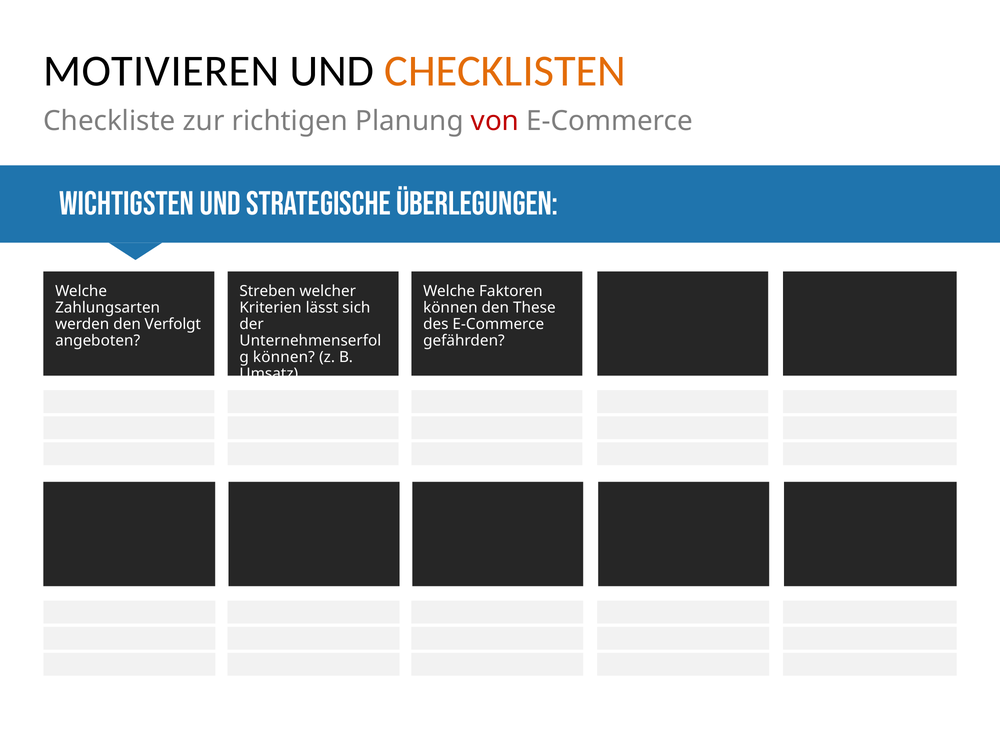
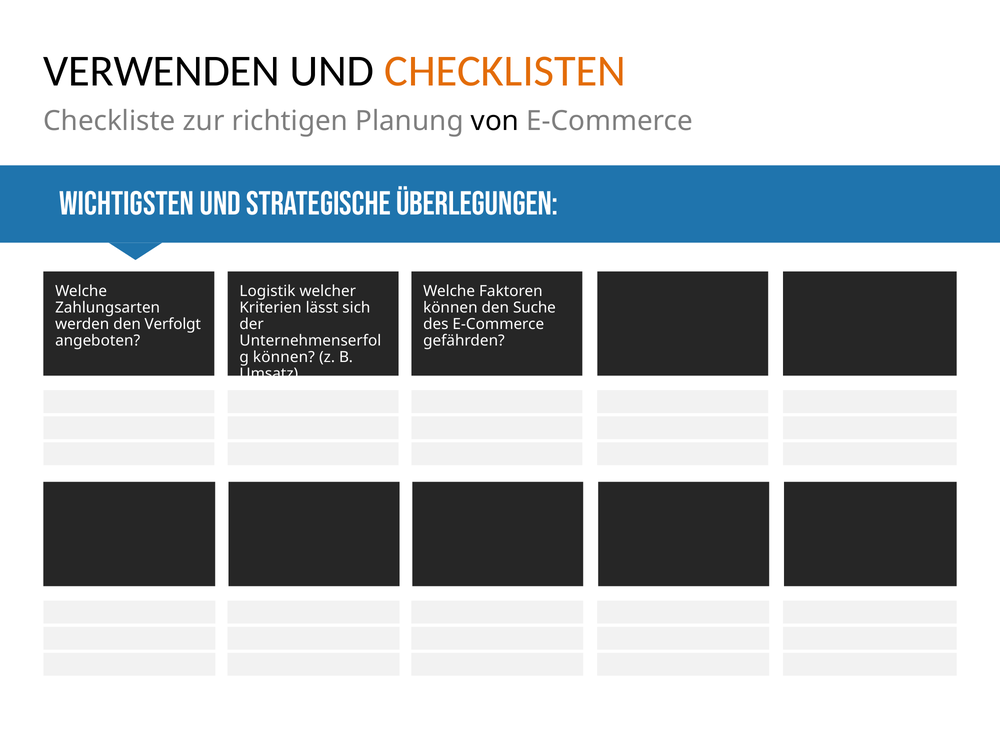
MOTIVIEREN: MOTIVIEREN -> VERWENDEN
von colour: red -> black
Streben: Streben -> Logistik
These: These -> Suche
